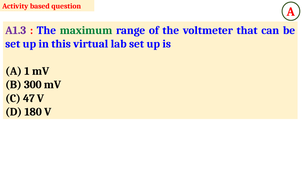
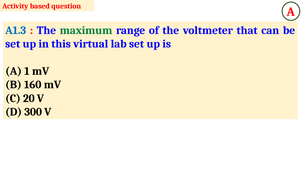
A1.3 colour: purple -> blue
300: 300 -> 160
47: 47 -> 20
180: 180 -> 300
